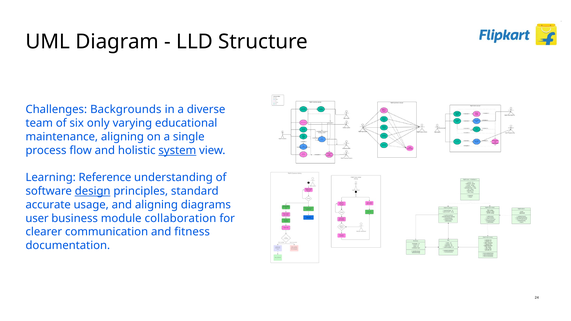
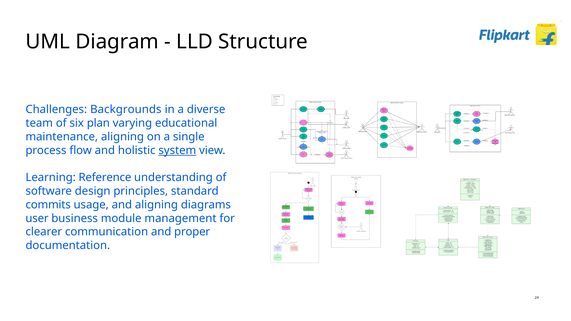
only: only -> plan
design underline: present -> none
accurate: accurate -> commits
collaboration: collaboration -> management
fitness: fitness -> proper
